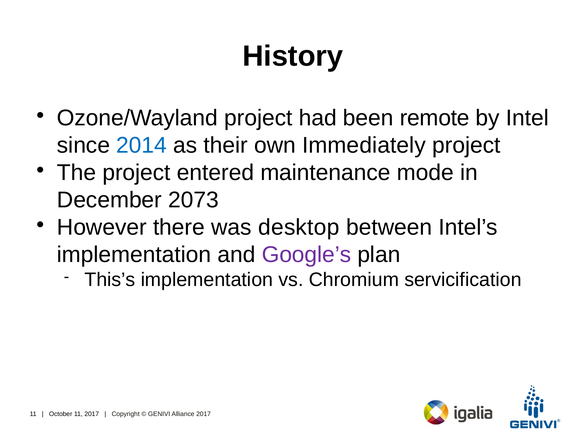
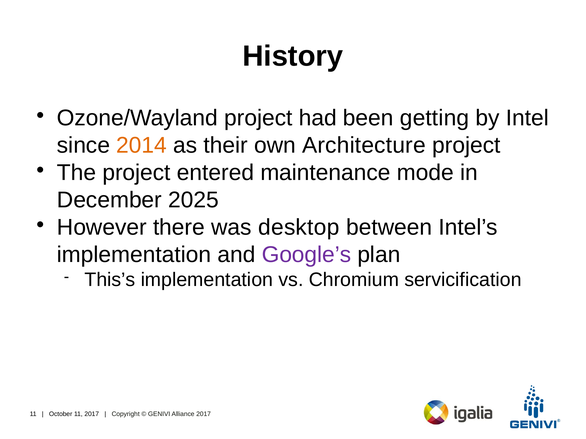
remote: remote -> getting
2014 colour: blue -> orange
Immediately: Immediately -> Architecture
2073: 2073 -> 2025
